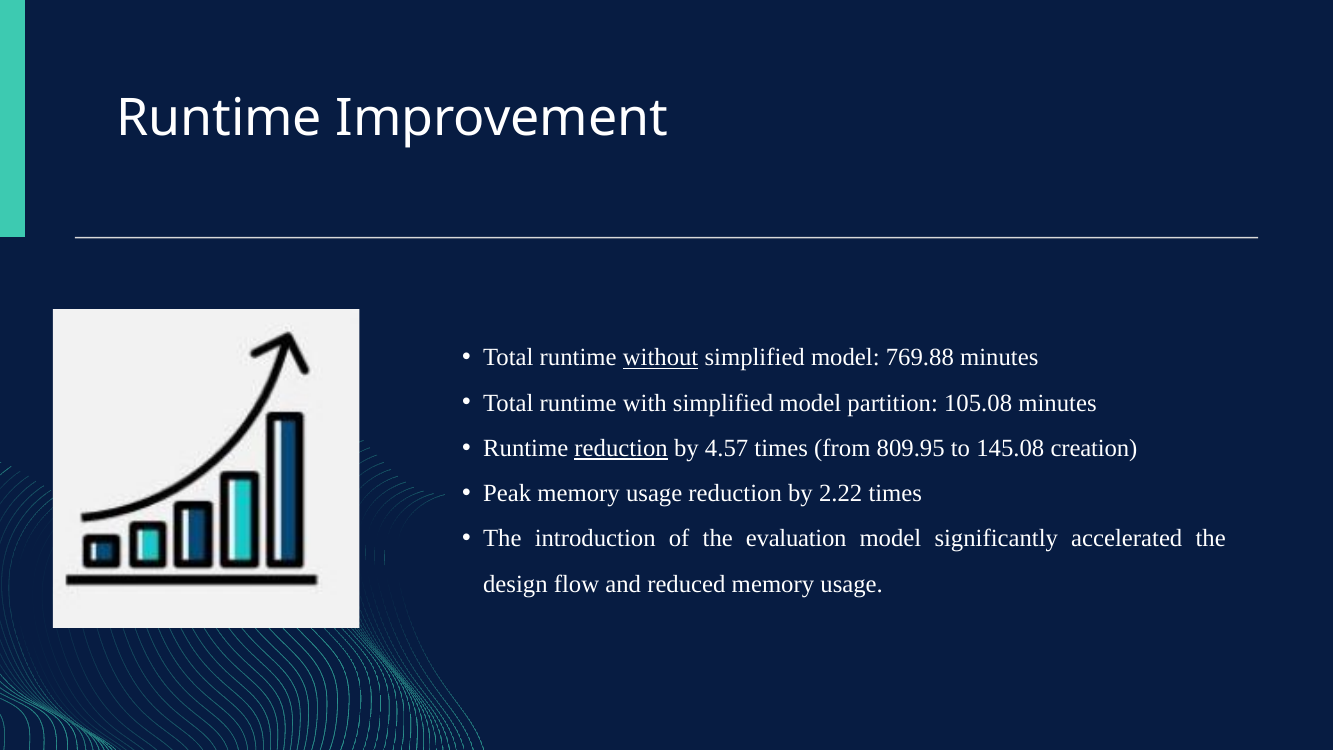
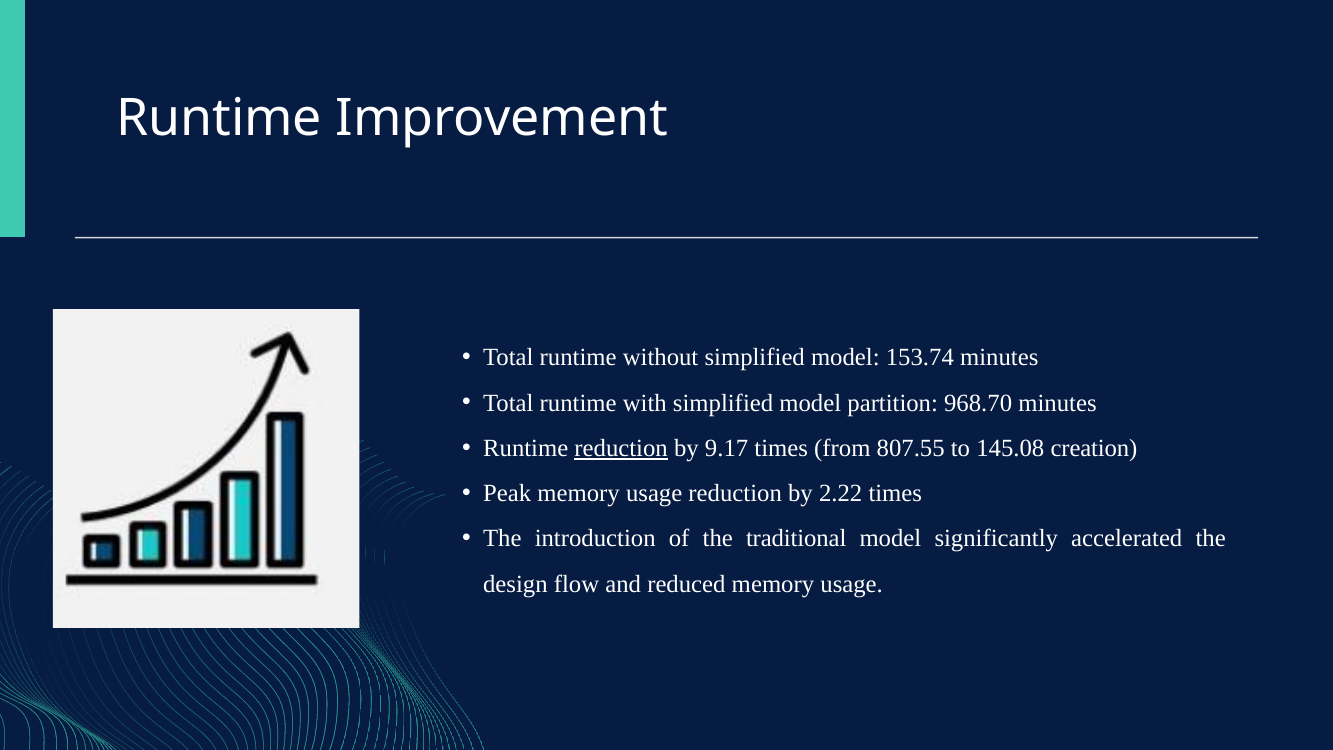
without underline: present -> none
769.88: 769.88 -> 153.74
105.08: 105.08 -> 968.70
4.57: 4.57 -> 9.17
809.95: 809.95 -> 807.55
evaluation: evaluation -> traditional
